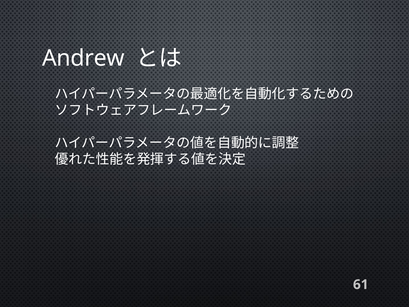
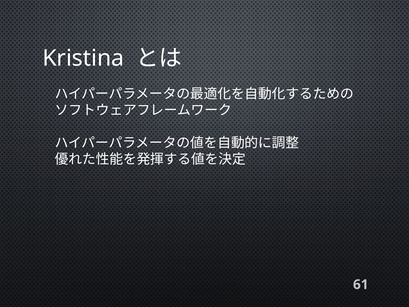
Andrew: Andrew -> Kristina
